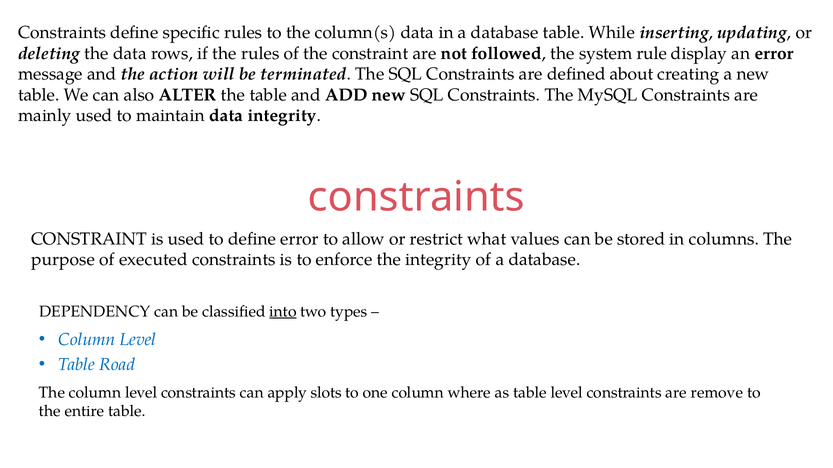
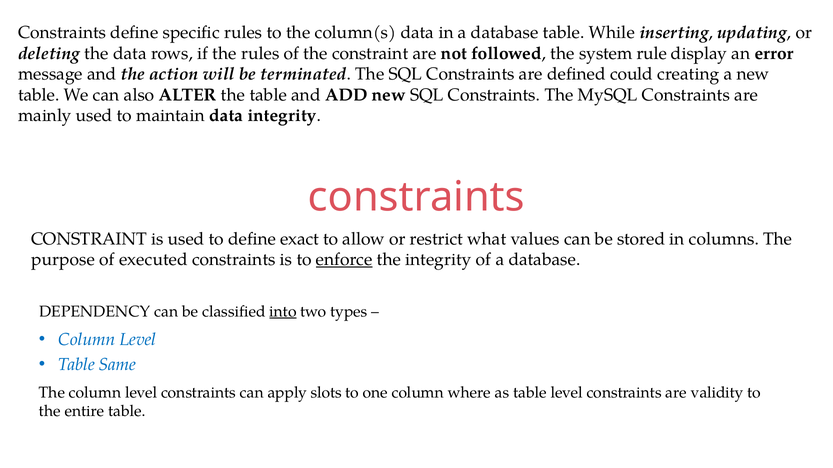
about: about -> could
define error: error -> exact
enforce underline: none -> present
Road: Road -> Same
remove: remove -> validity
